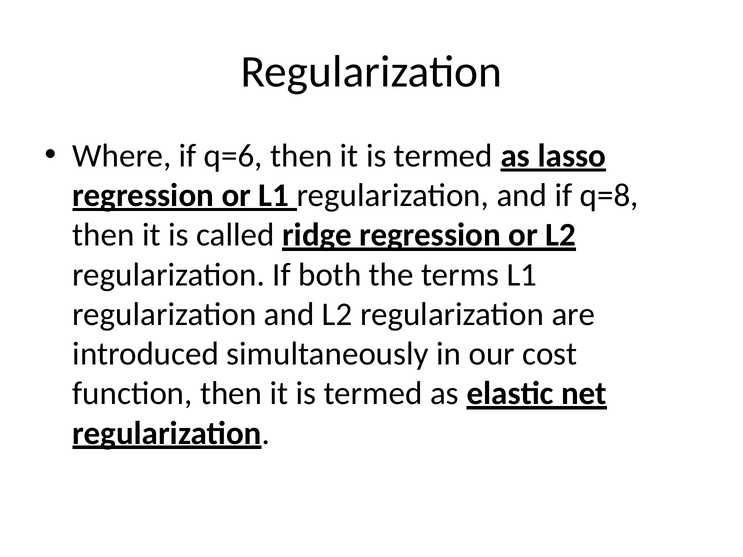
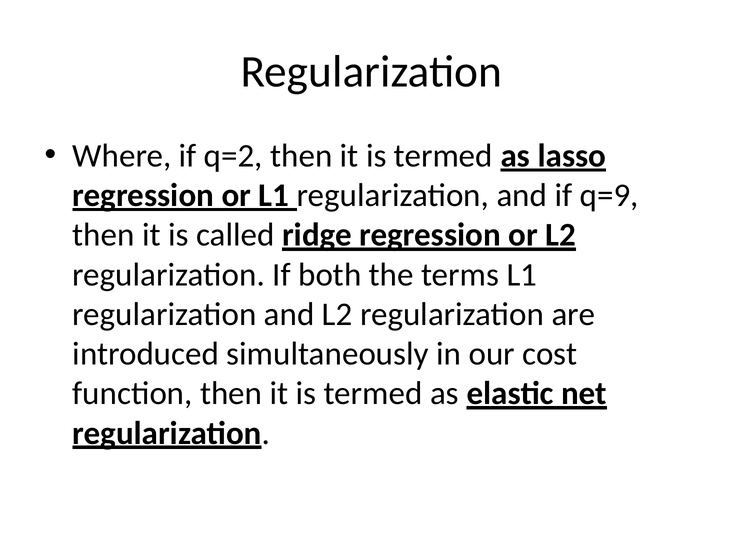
q=6: q=6 -> q=2
q=8: q=8 -> q=9
